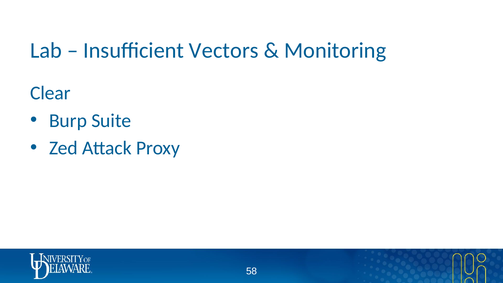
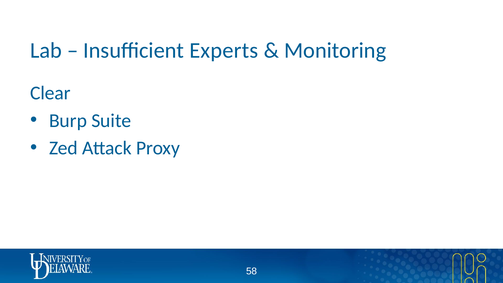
Vectors: Vectors -> Experts
